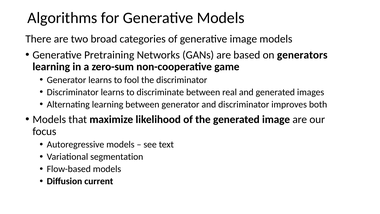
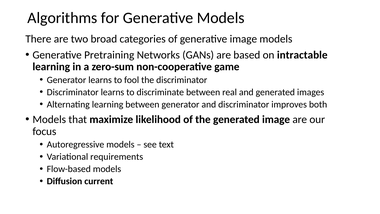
generators: generators -> intractable
segmentation: segmentation -> requirements
